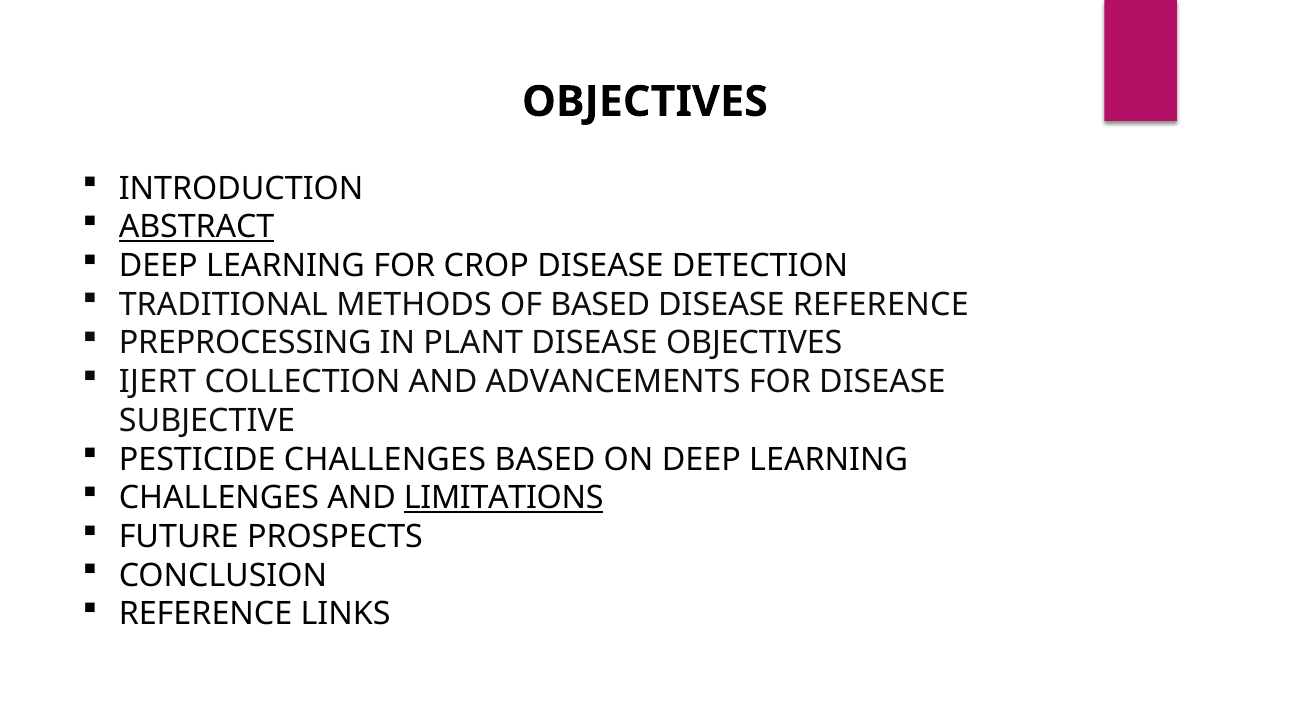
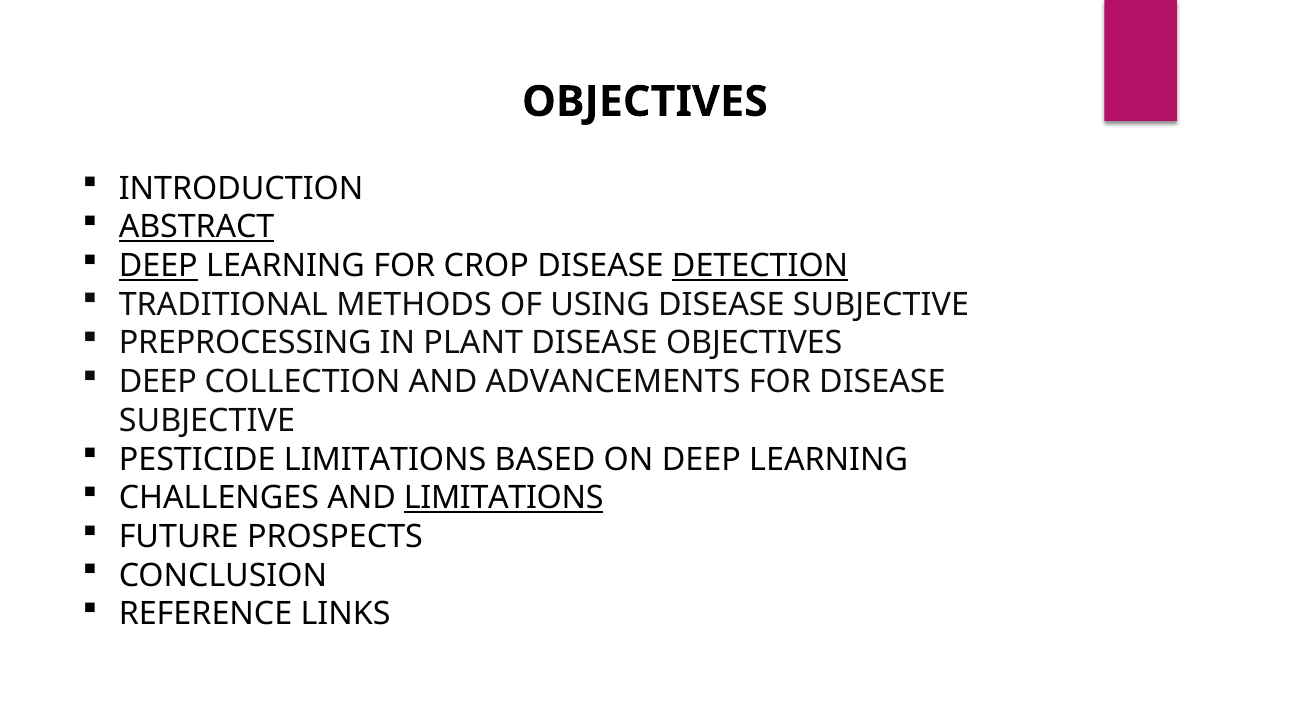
DEEP at (158, 266) underline: none -> present
DETECTION underline: none -> present
OF BASED: BASED -> USING
REFERENCE at (881, 304): REFERENCE -> SUBJECTIVE
IJERT at (157, 382): IJERT -> DEEP
PESTICIDE CHALLENGES: CHALLENGES -> LIMITATIONS
